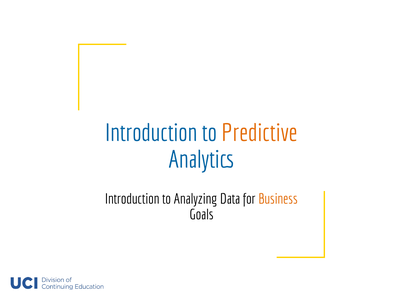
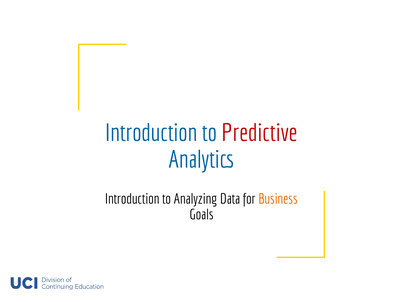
Predictive colour: orange -> red
